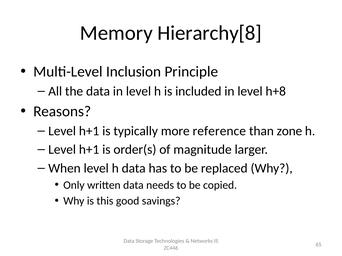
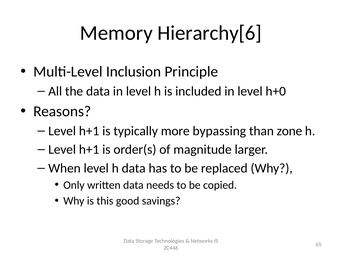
Hierarchy[8: Hierarchy[8 -> Hierarchy[6
h+8: h+8 -> h+0
reference: reference -> bypassing
